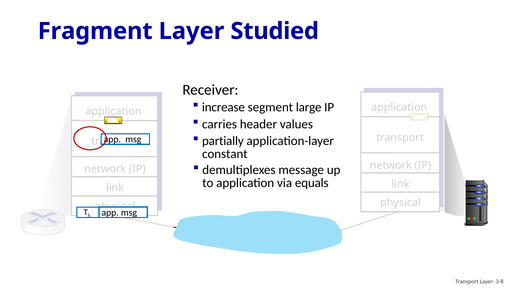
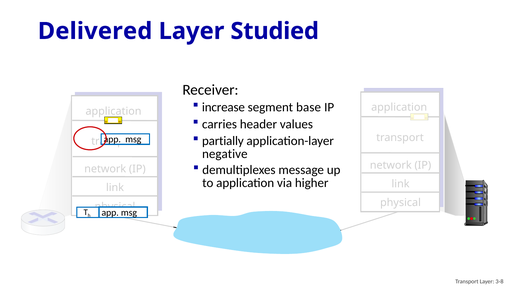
Fragment: Fragment -> Delivered
large: large -> base
constant: constant -> negative
equals: equals -> higher
